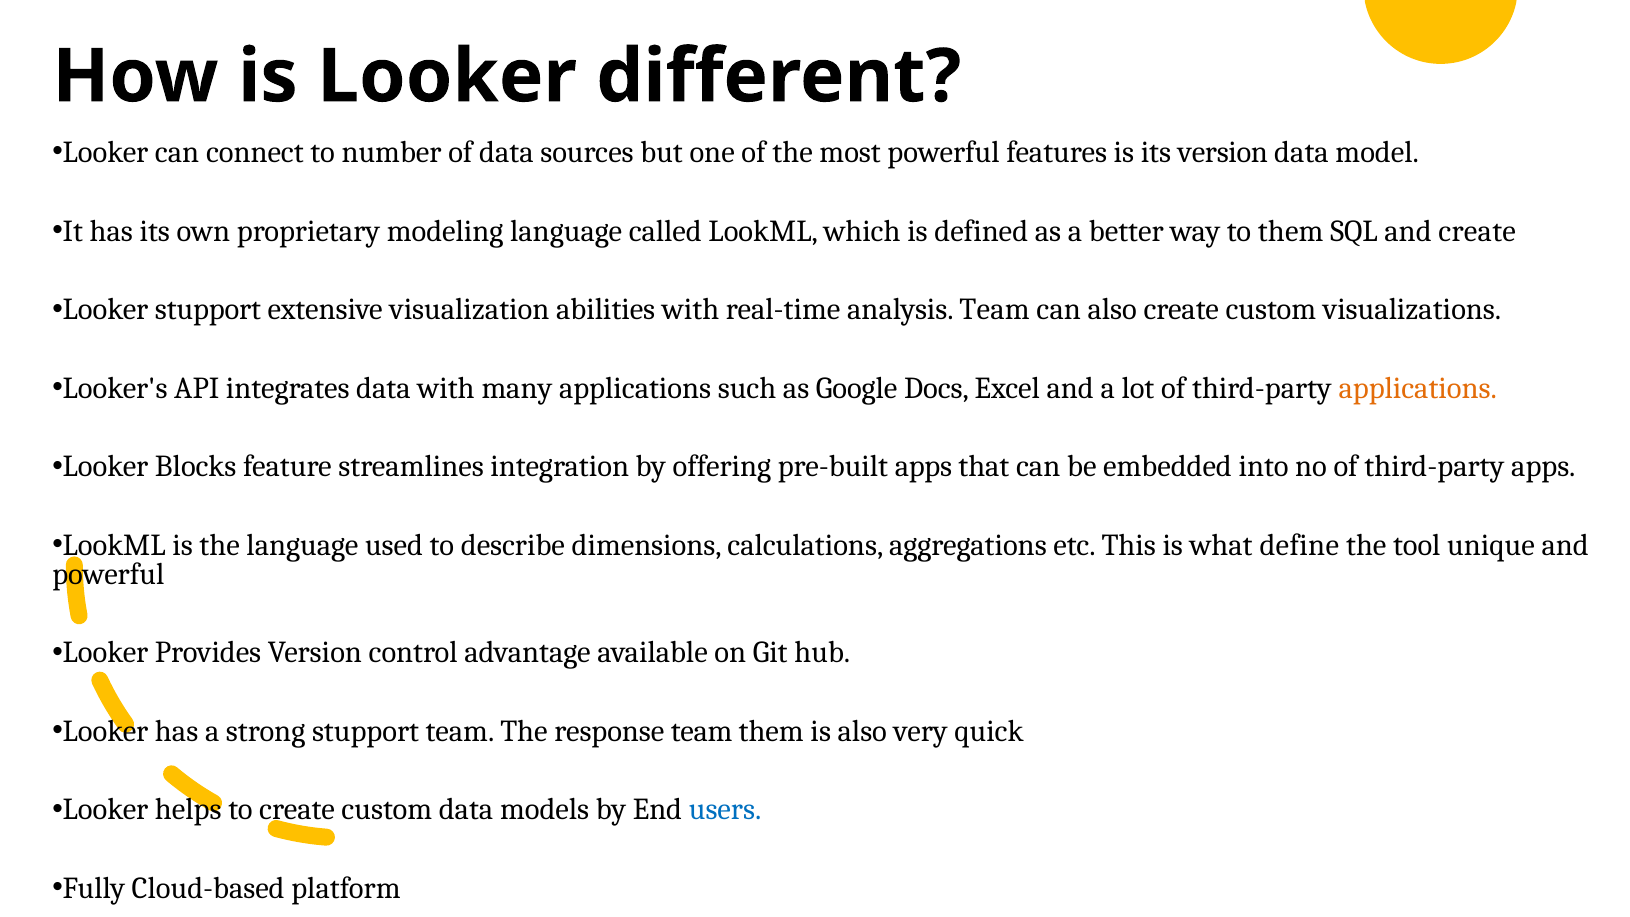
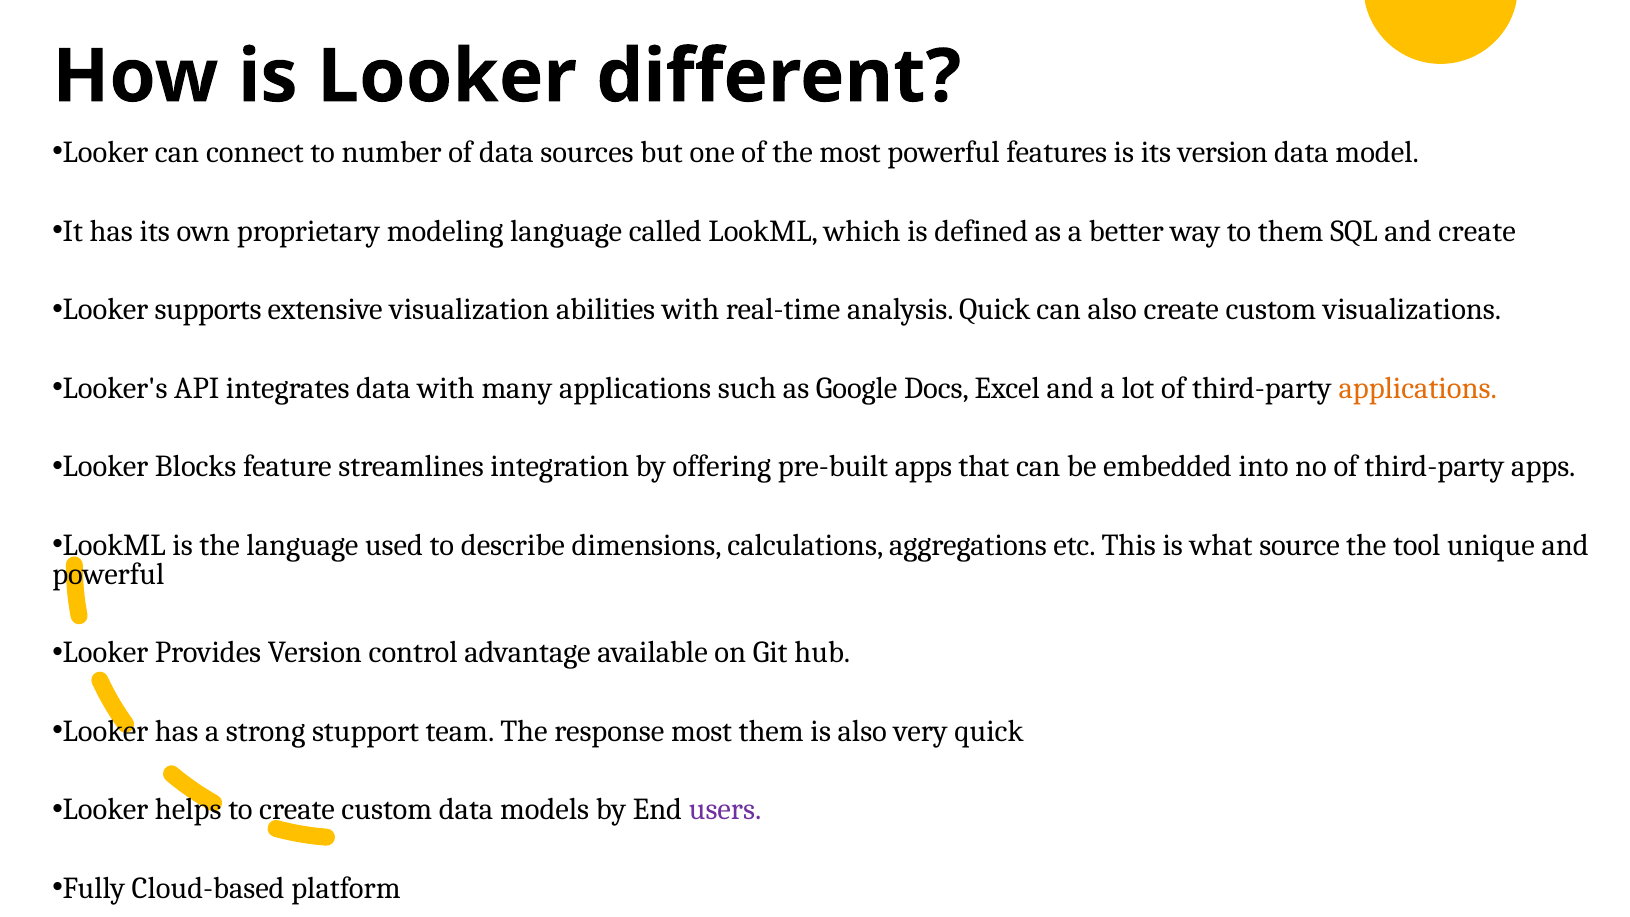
Looker stupport: stupport -> supports
analysis Team: Team -> Quick
define: define -> source
response team: team -> most
users colour: blue -> purple
